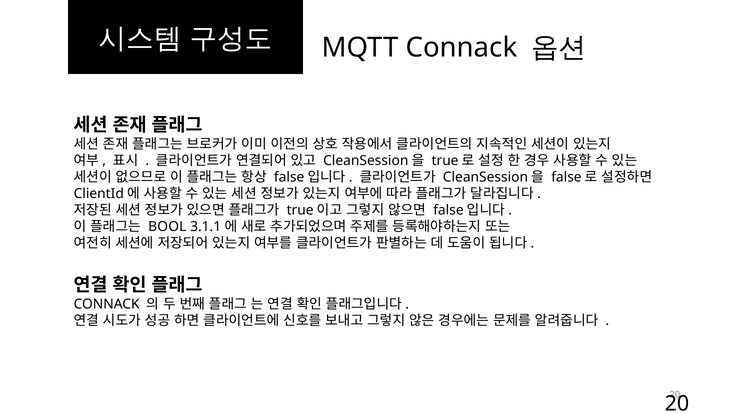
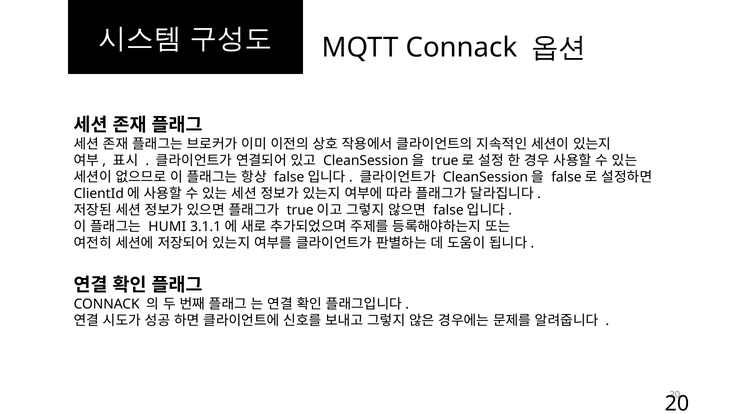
BOOL: BOOL -> HUMI
